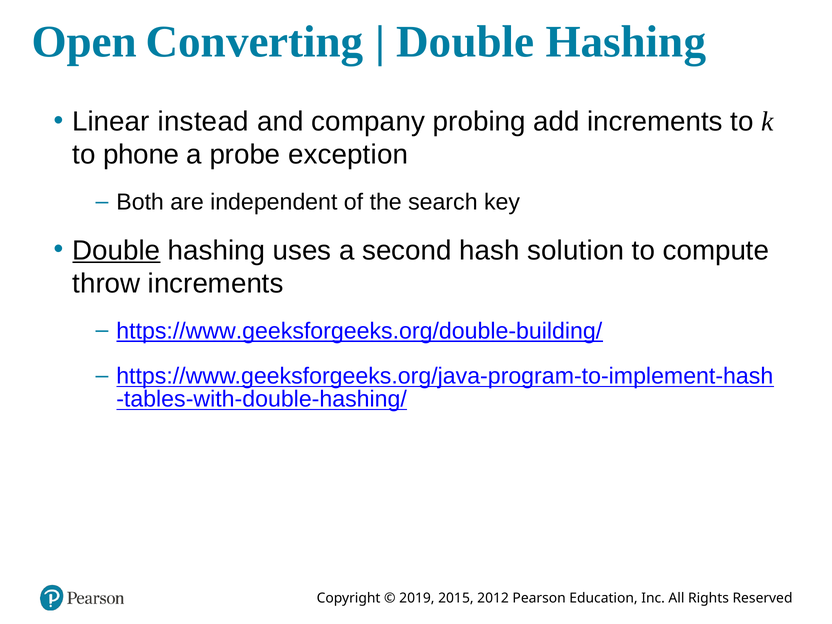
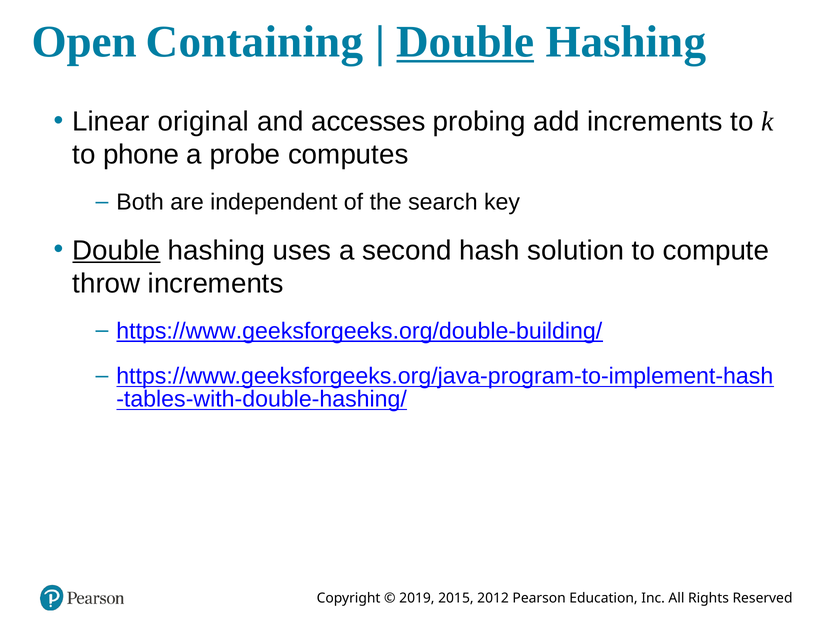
Converting: Converting -> Containing
Double at (465, 42) underline: none -> present
instead: instead -> original
company: company -> accesses
exception: exception -> computes
